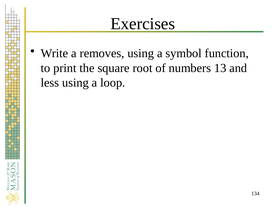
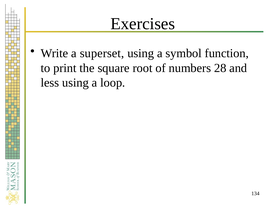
removes: removes -> superset
13: 13 -> 28
